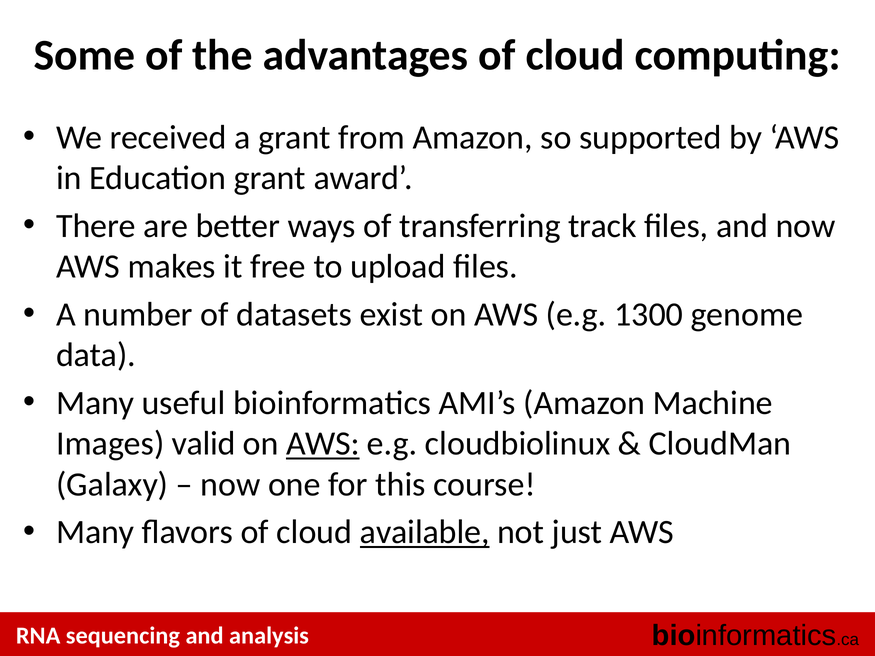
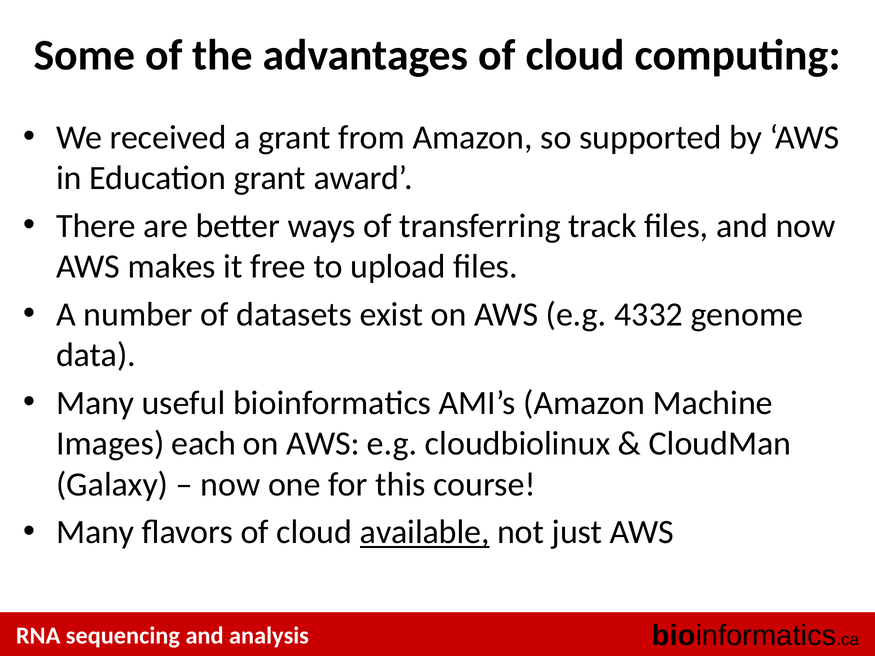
1300: 1300 -> 4332
valid: valid -> each
AWS at (323, 444) underline: present -> none
